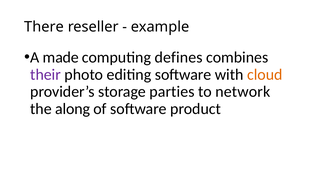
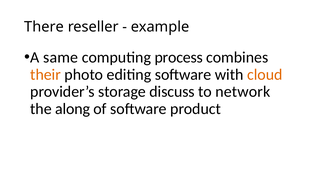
made: made -> same
defines: defines -> process
their colour: purple -> orange
parties: parties -> discuss
